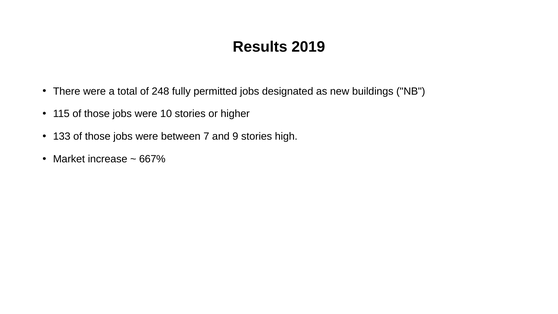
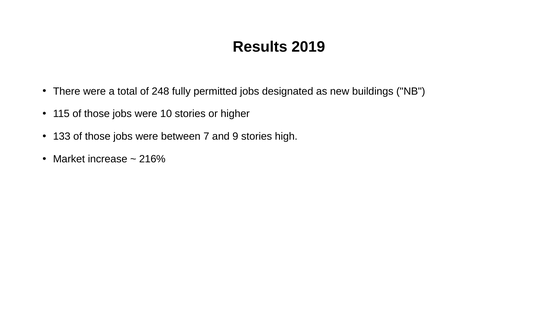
667%: 667% -> 216%
